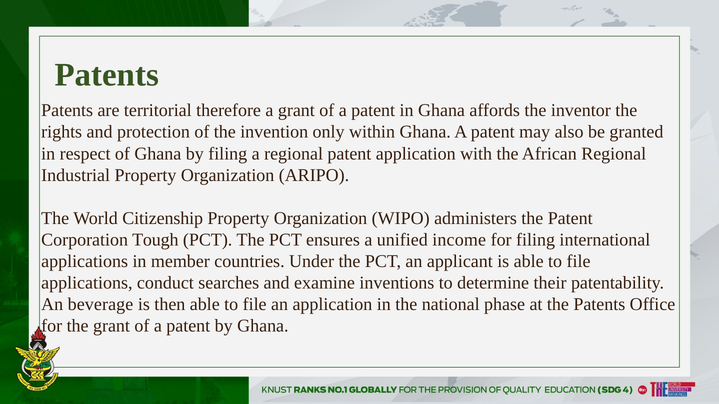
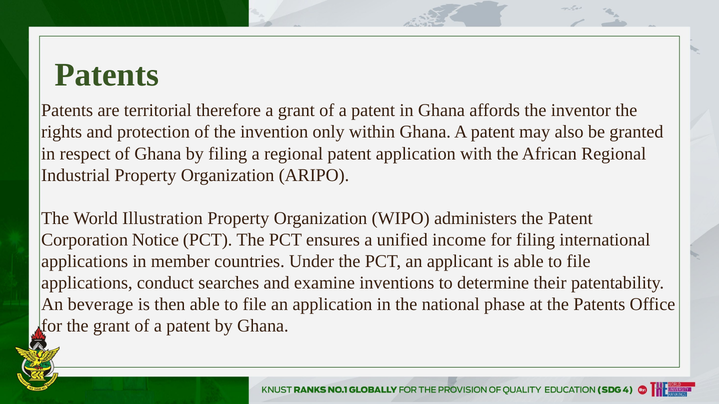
Citizenship: Citizenship -> Illustration
Tough: Tough -> Notice
